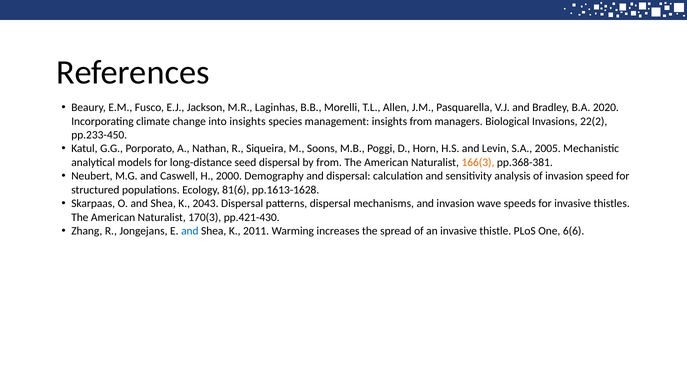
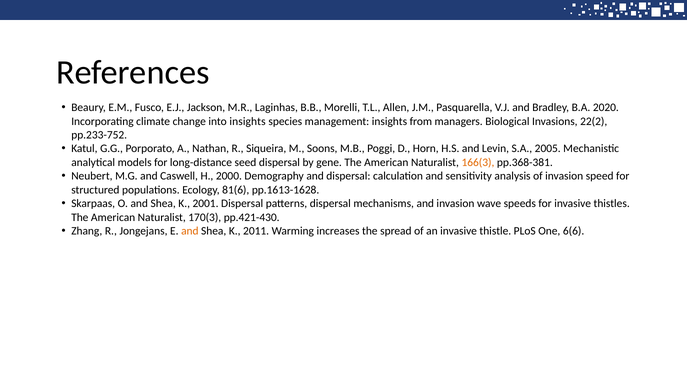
pp.233-450: pp.233-450 -> pp.233-752
by from: from -> gene
2043: 2043 -> 2001
and at (190, 231) colour: blue -> orange
